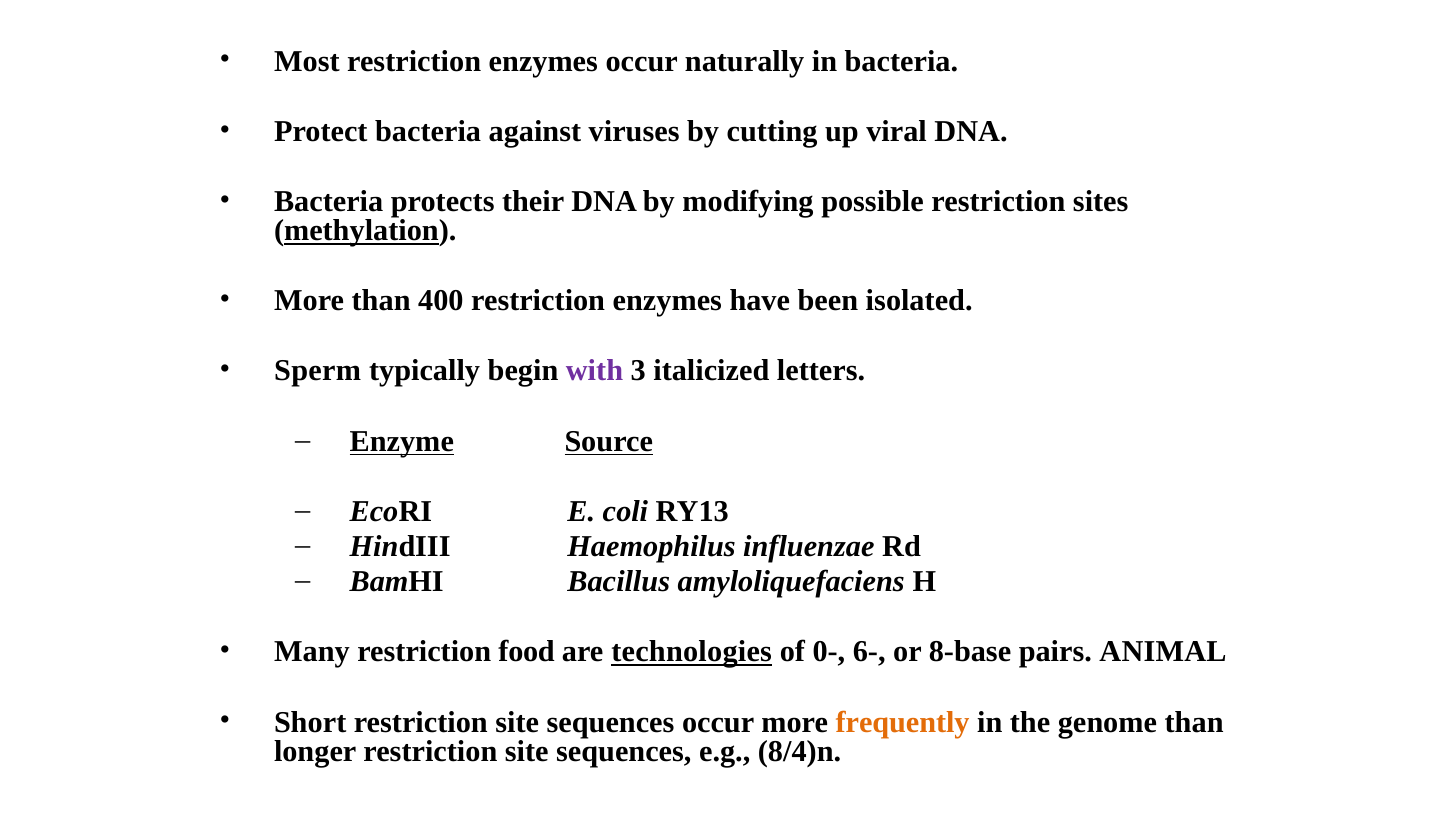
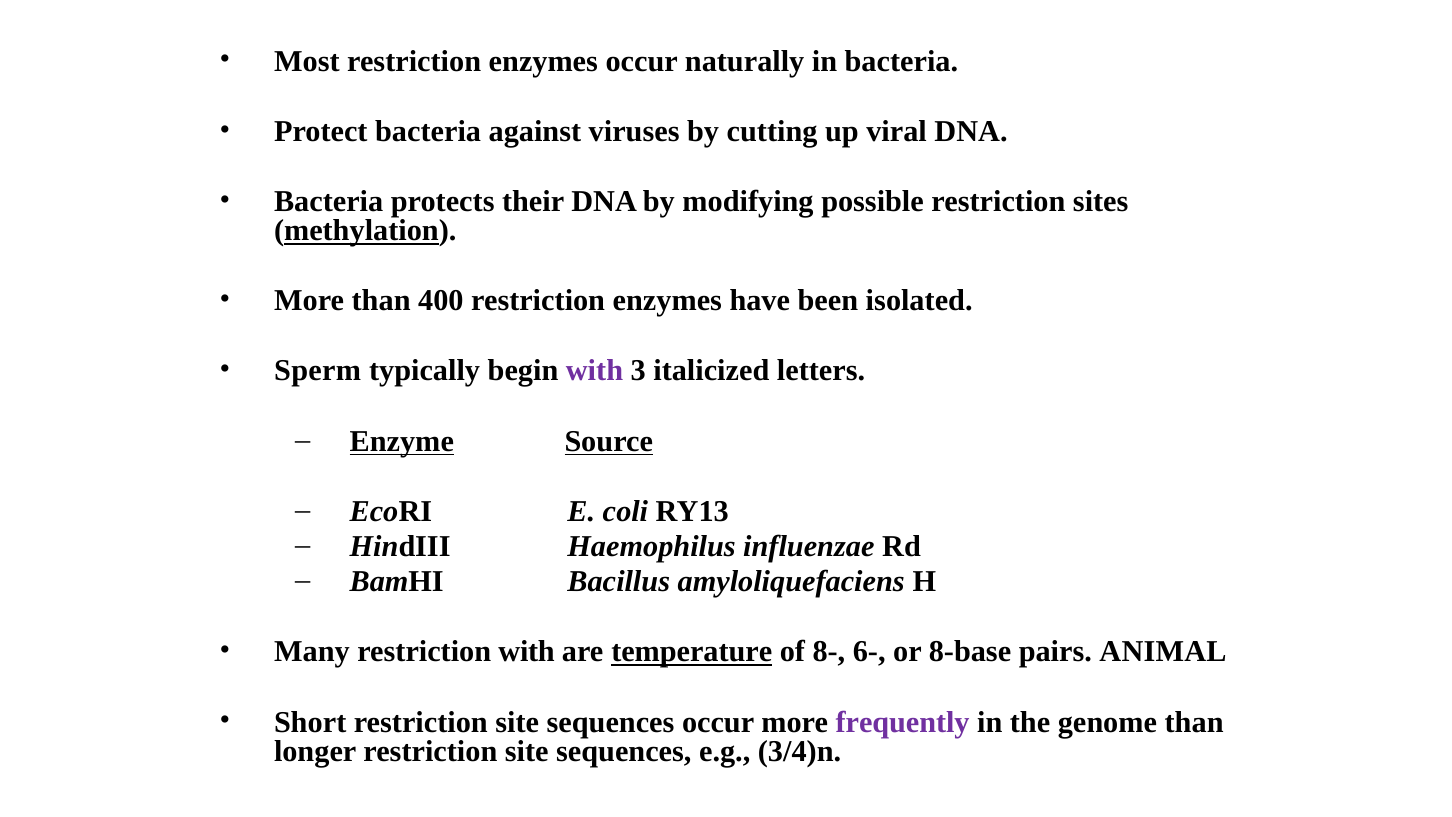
restriction food: food -> with
technologies: technologies -> temperature
0-: 0- -> 8-
frequently colour: orange -> purple
8/4)n: 8/4)n -> 3/4)n
